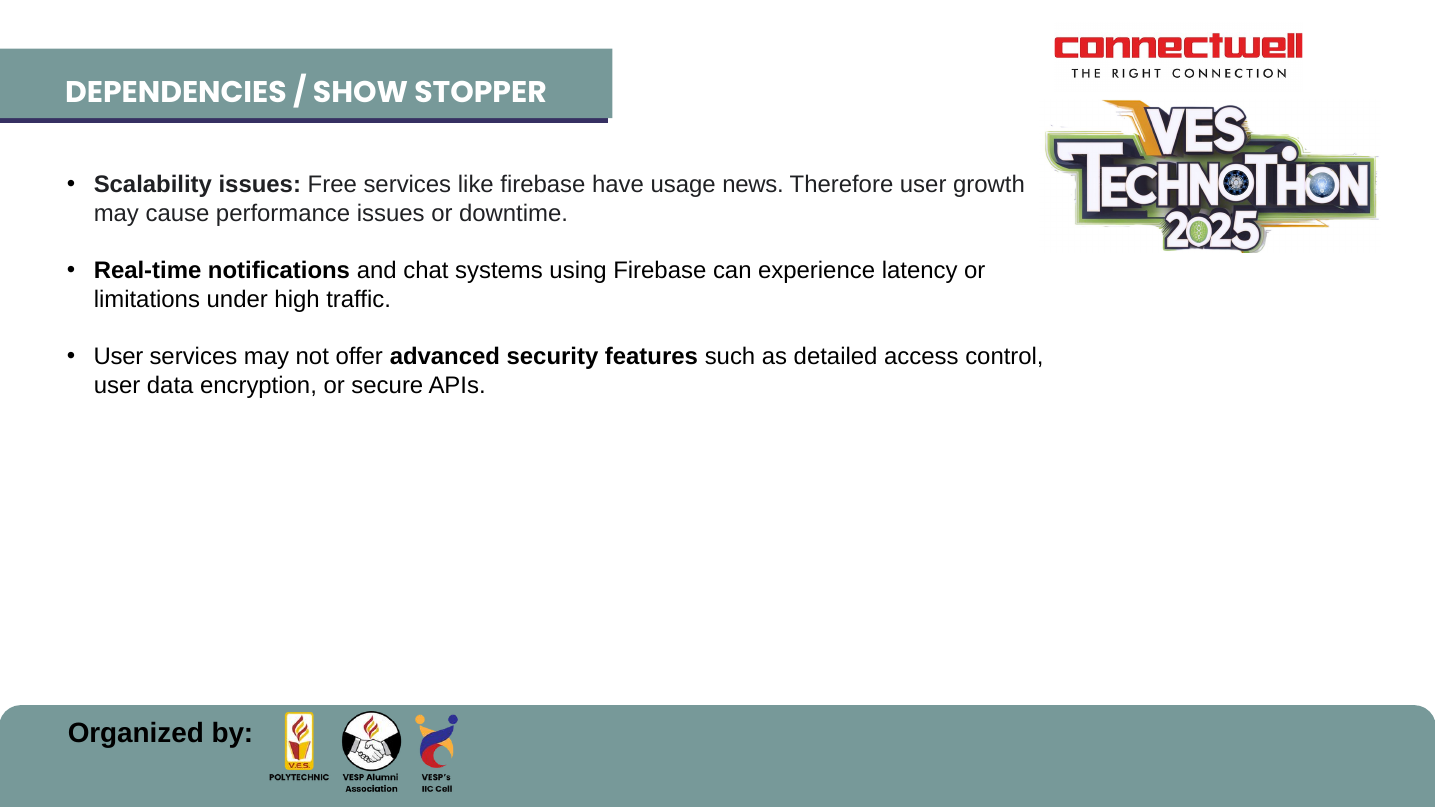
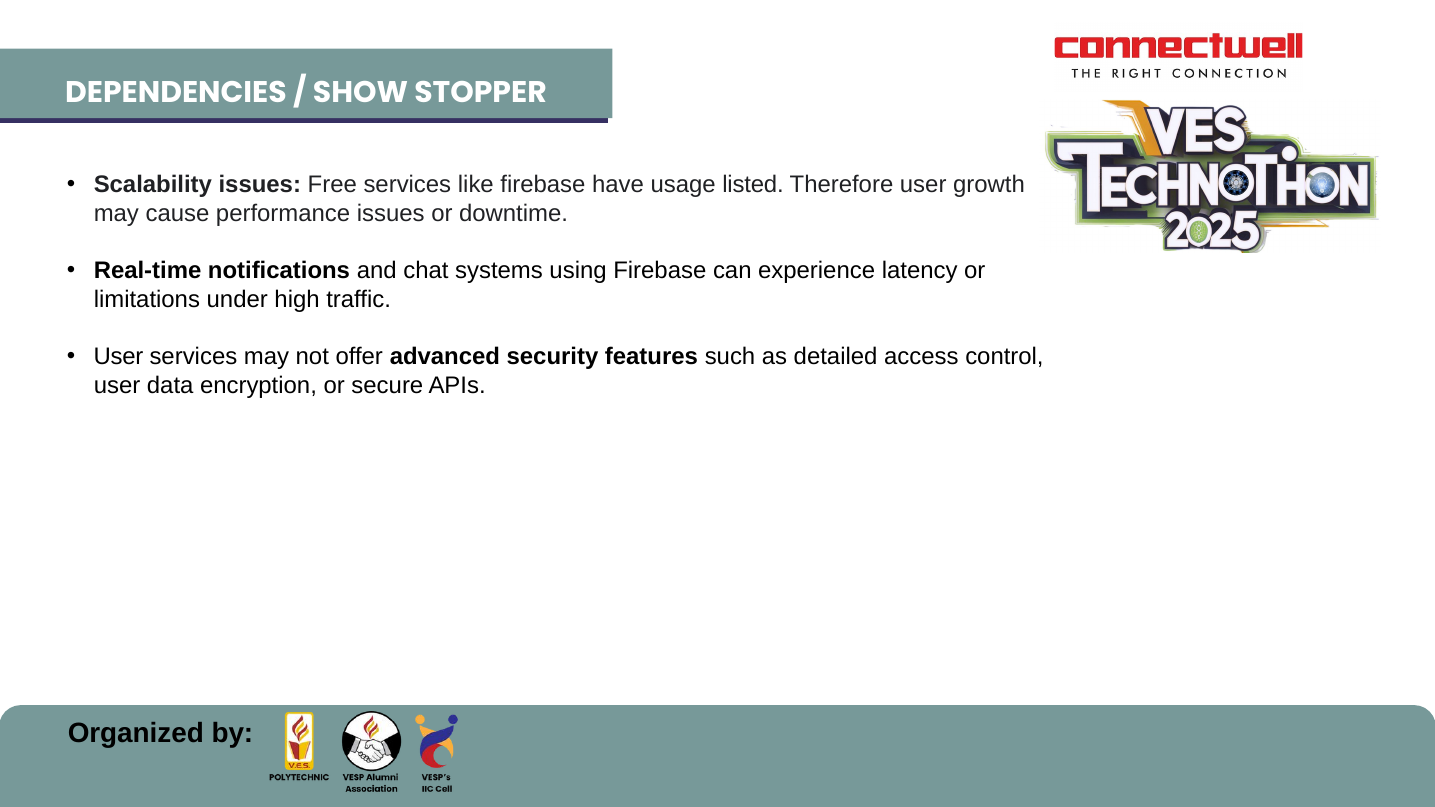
news: news -> listed
